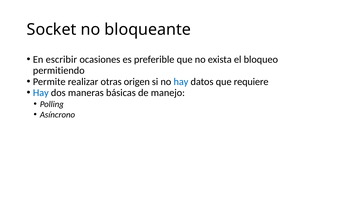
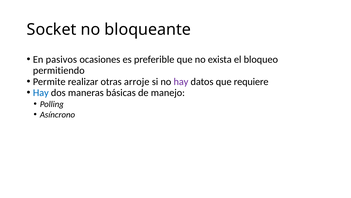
escribir: escribir -> pasivos
origen: origen -> arroje
hay at (181, 81) colour: blue -> purple
